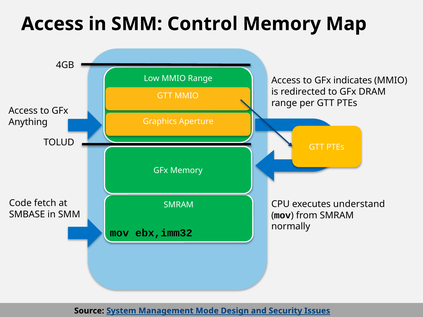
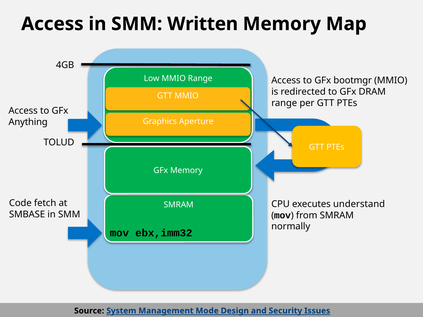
Control: Control -> Written
indicates: indicates -> bootmgr
